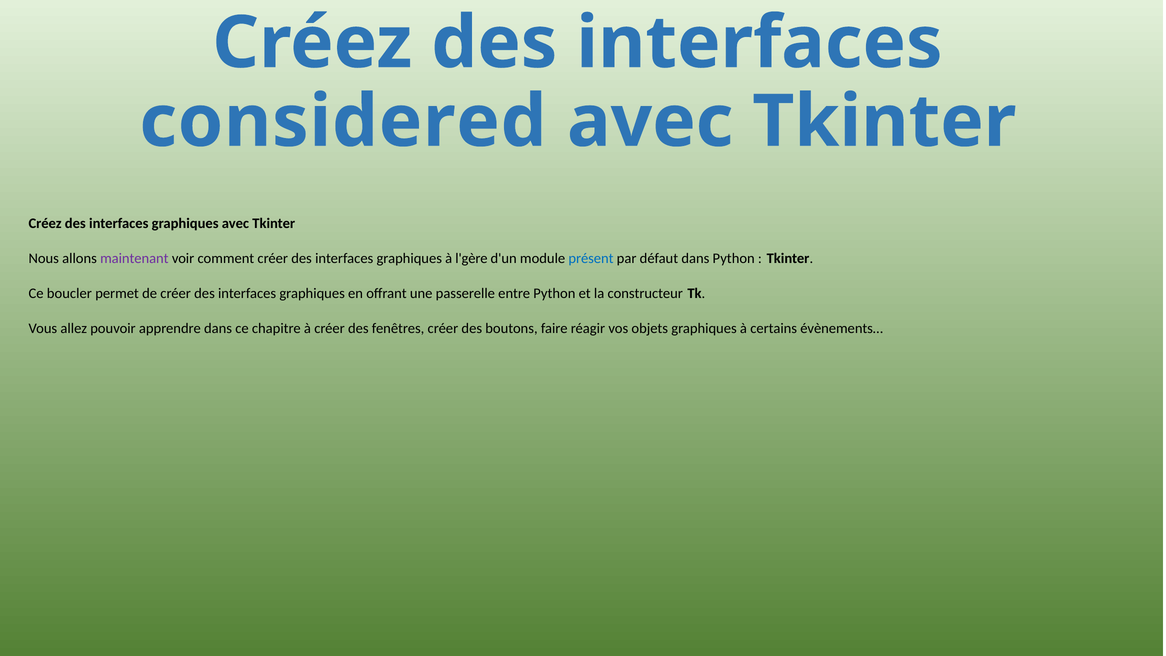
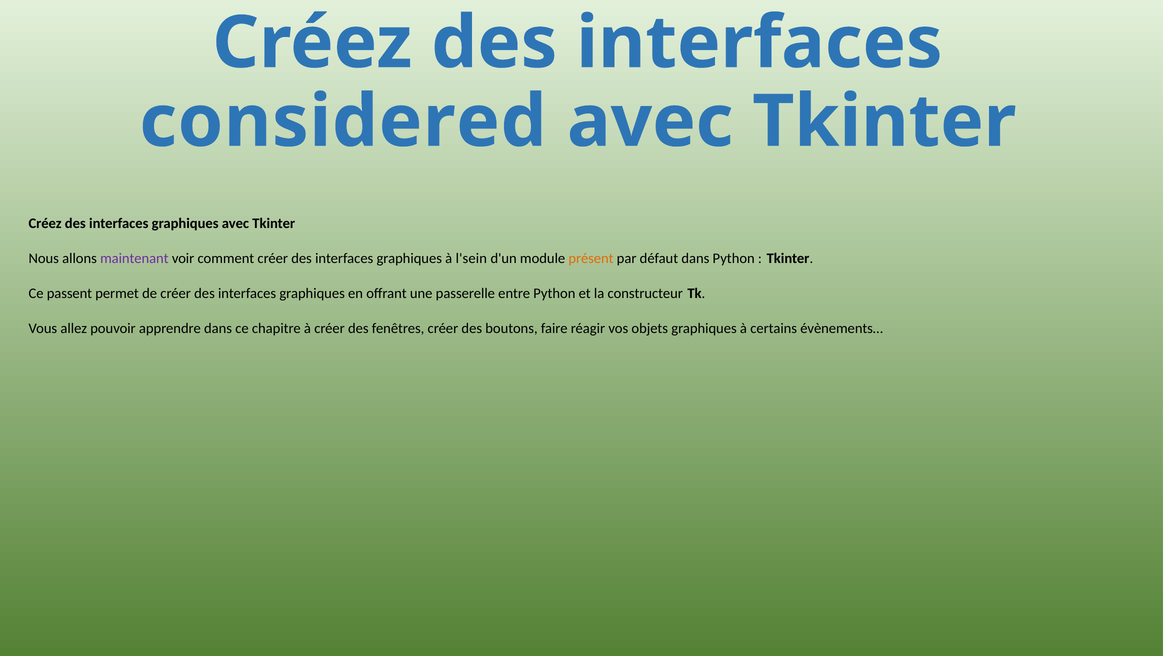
l'gère: l'gère -> l'sein
présent colour: blue -> orange
boucler: boucler -> passent
